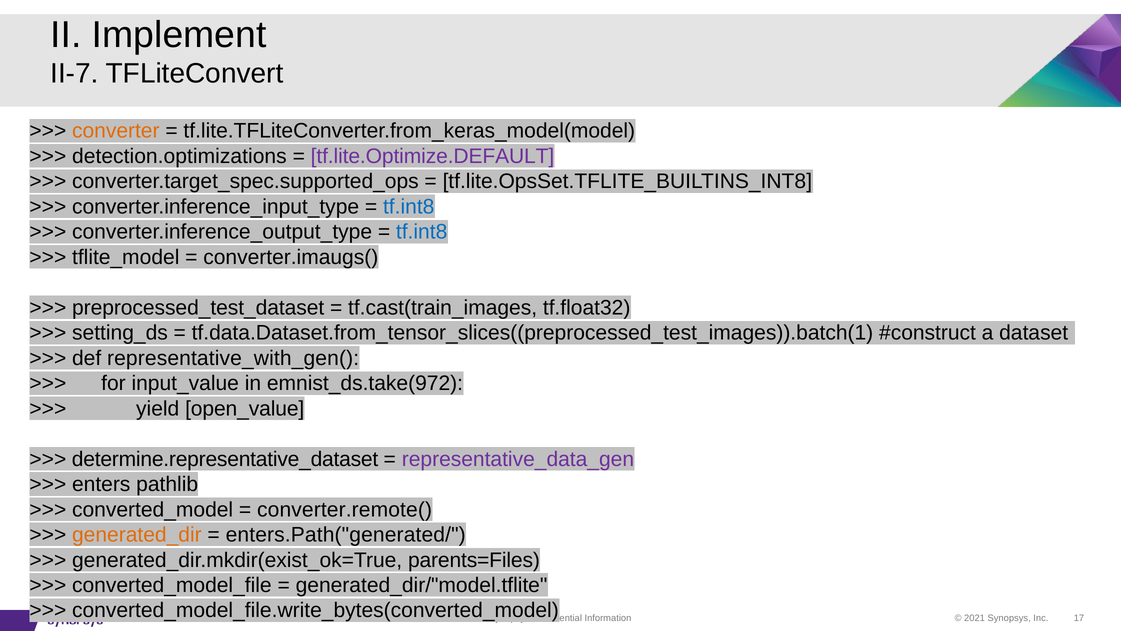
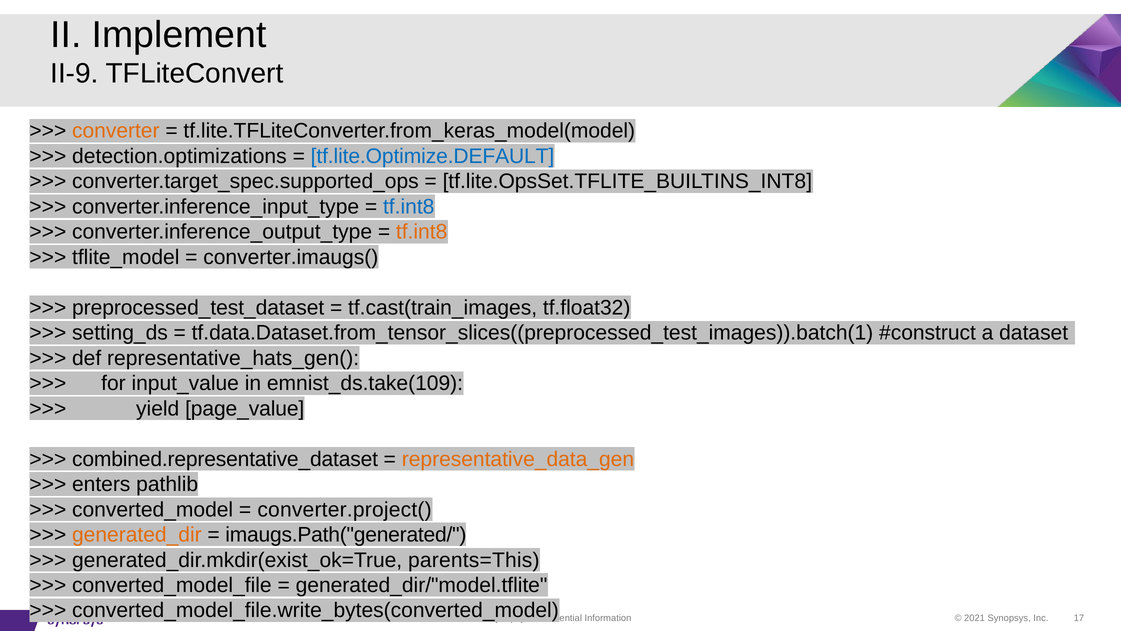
II-7: II-7 -> II-9
tf.lite.Optimize.DEFAULT colour: purple -> blue
tf.int8 at (422, 232) colour: blue -> orange
representative_with_gen(: representative_with_gen( -> representative_hats_gen(
emnist_ds.take(972: emnist_ds.take(972 -> emnist_ds.take(109
open_value: open_value -> page_value
determine.representative_dataset: determine.representative_dataset -> combined.representative_dataset
representative_data_gen colour: purple -> orange
converter.remote(: converter.remote( -> converter.project(
enters.Path("generated/: enters.Path("generated/ -> imaugs.Path("generated/
parents=Files: parents=Files -> parents=This
